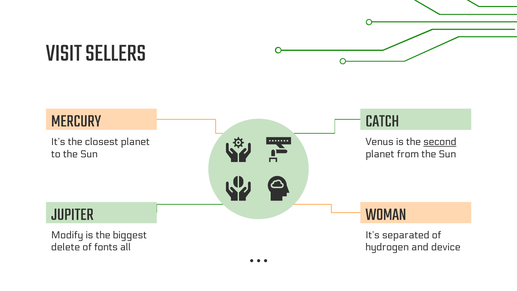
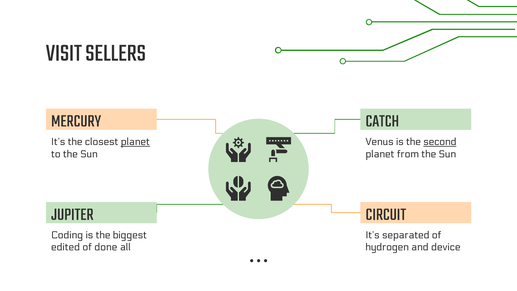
planet at (135, 142) underline: none -> present
WOMAN: WOMAN -> CIRCUIT
Modify: Modify -> Coding
delete: delete -> edited
fonts: fonts -> done
